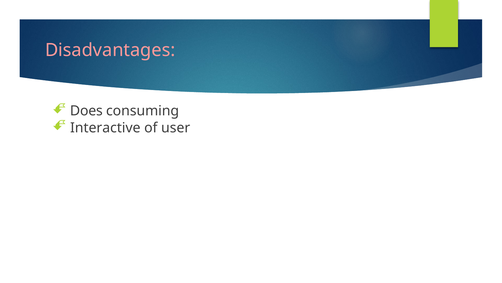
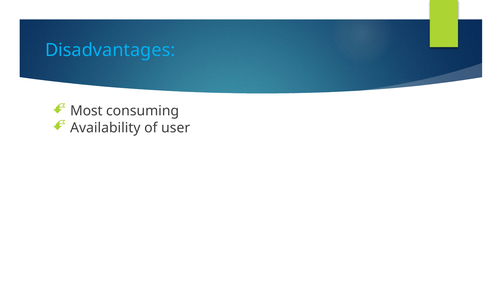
Disadvantages colour: pink -> light blue
Does: Does -> Most
Interactive: Interactive -> Availability
